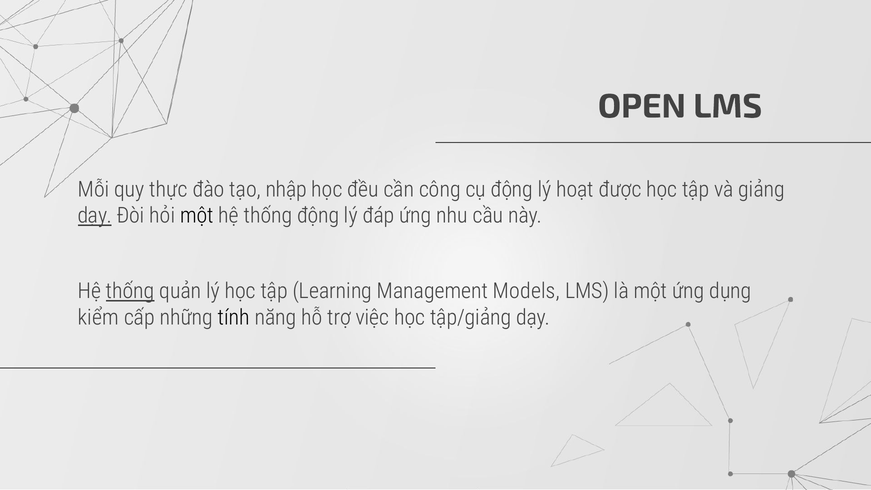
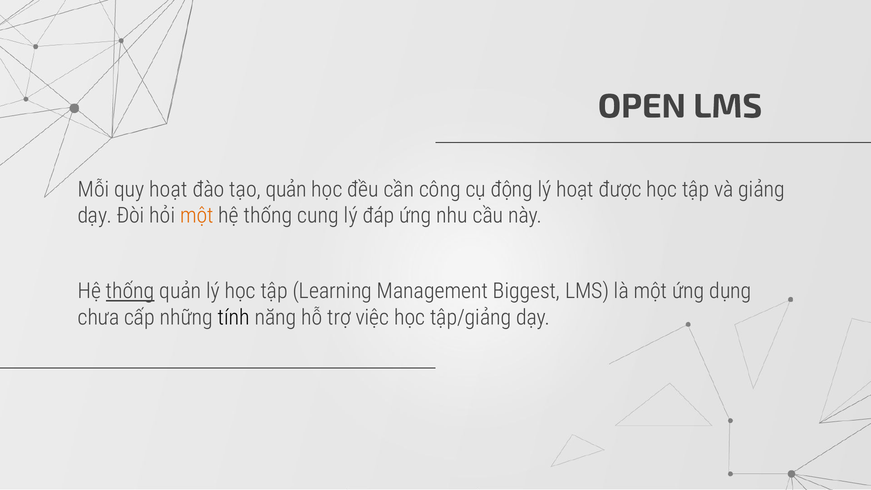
quy thực: thực -> hoạt
tạo nhập: nhập -> quản
dạy at (95, 216) underline: present -> none
một at (197, 216) colour: black -> orange
thống động: động -> cung
Models: Models -> Biggest
kiểm: kiểm -> chưa
